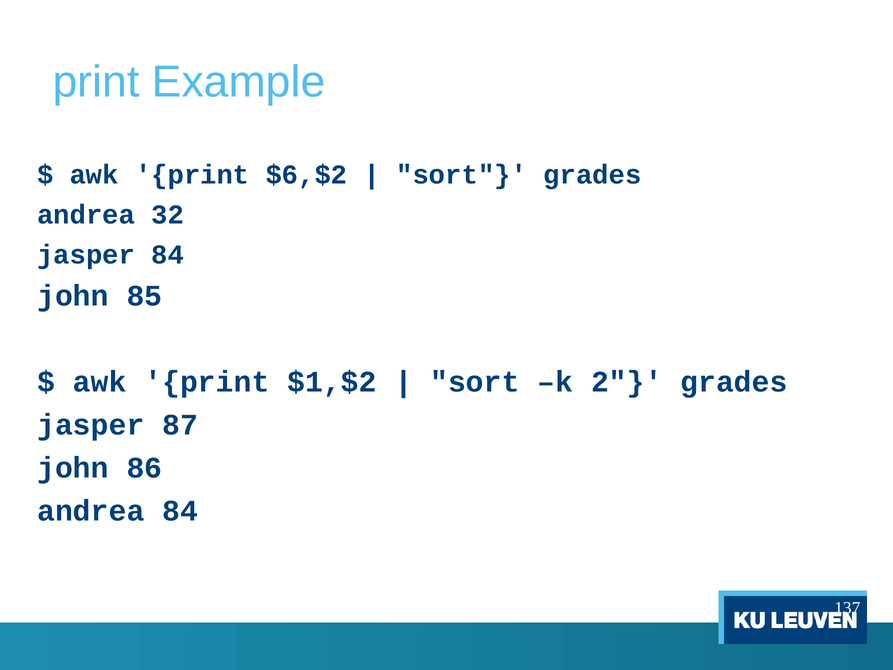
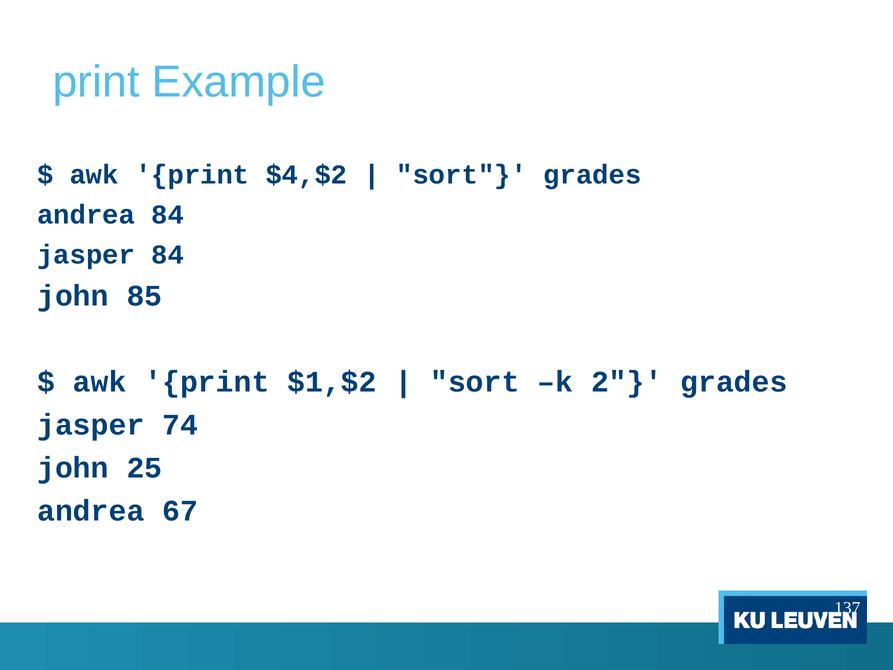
$6,$2: $6,$2 -> $4,$2
andrea 32: 32 -> 84
87: 87 -> 74
86: 86 -> 25
andrea 84: 84 -> 67
